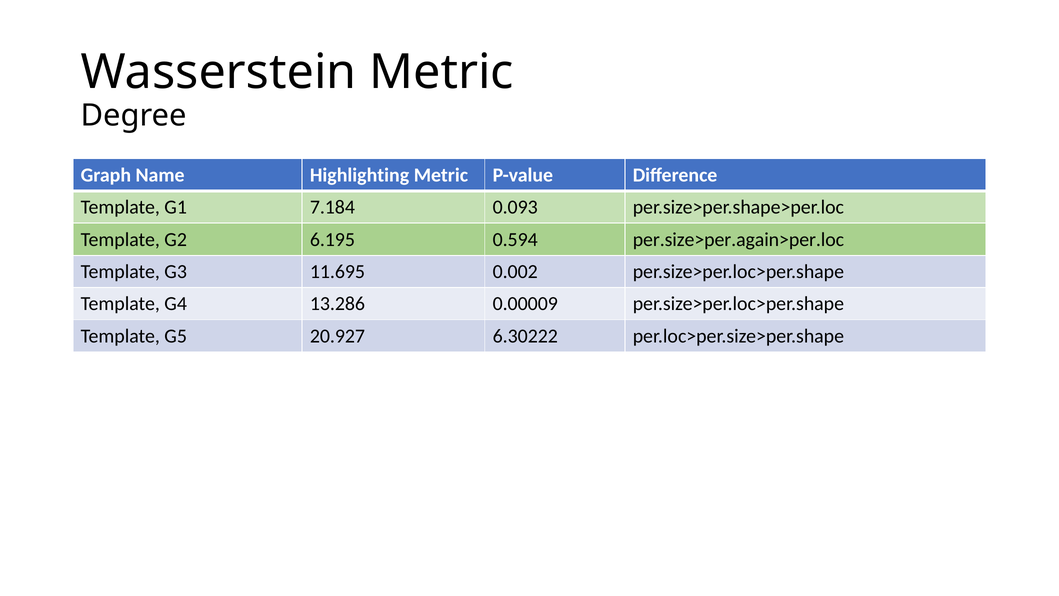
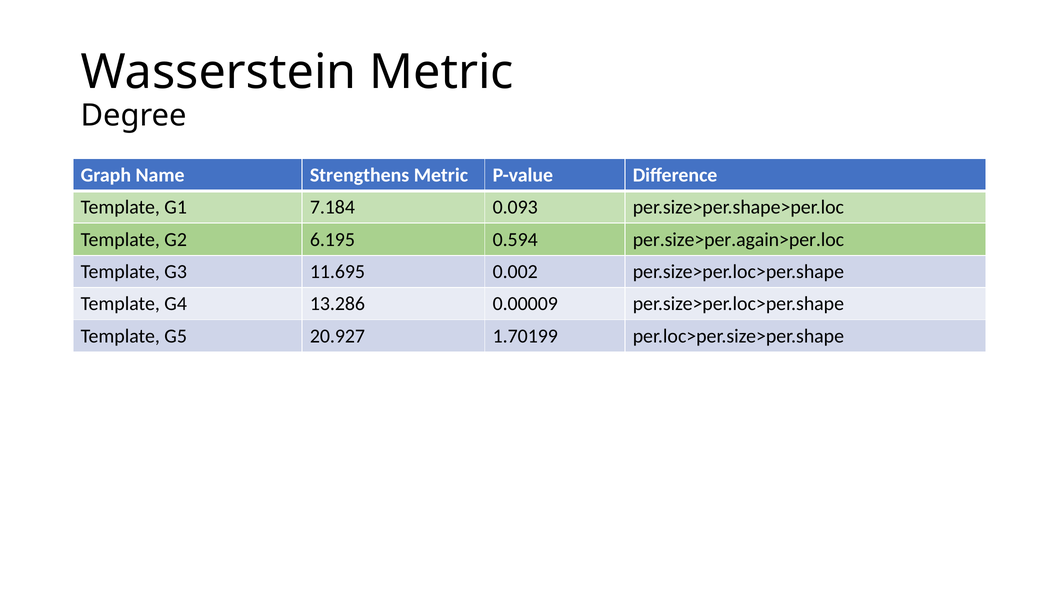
Highlighting: Highlighting -> Strengthens
6.30222: 6.30222 -> 1.70199
